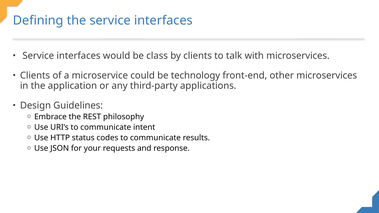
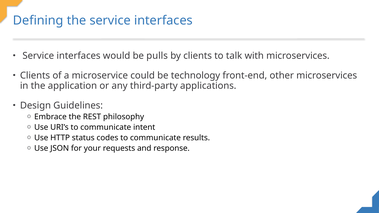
class: class -> pulls
